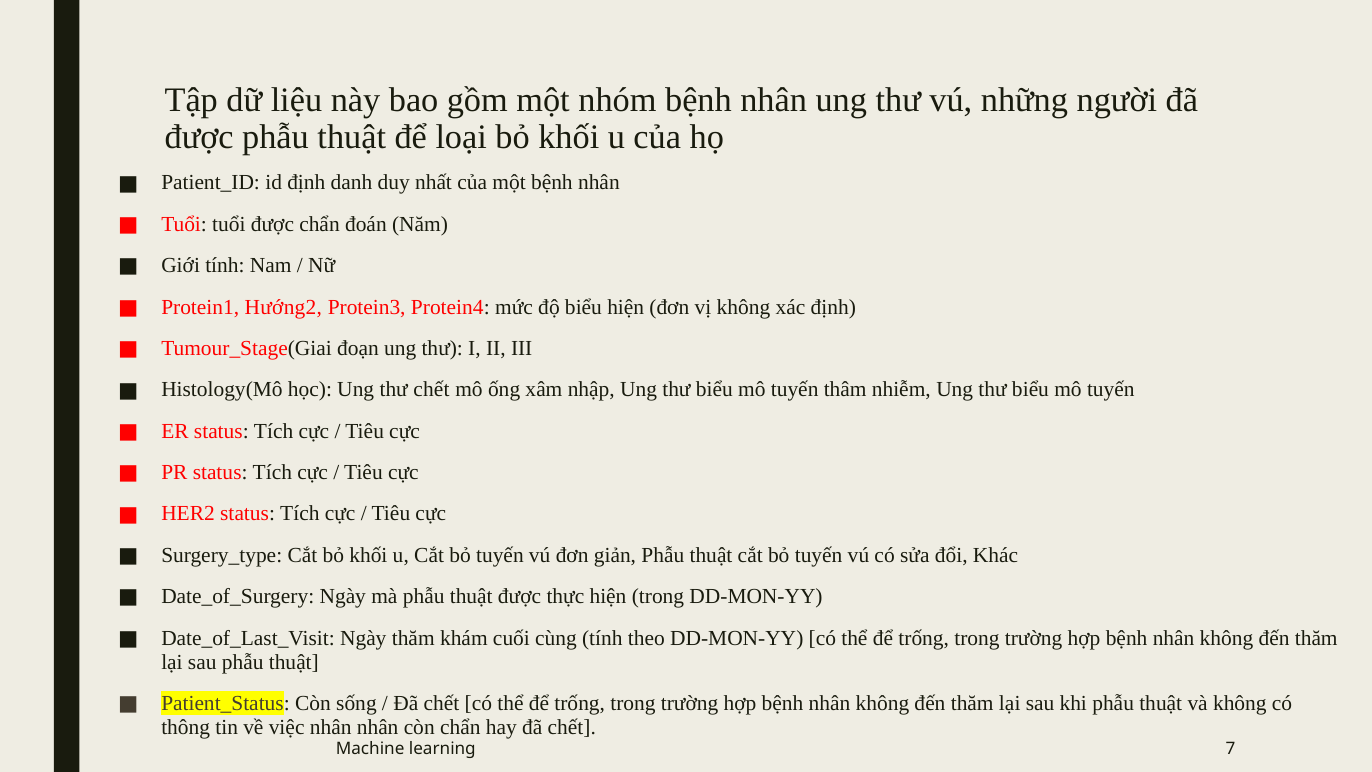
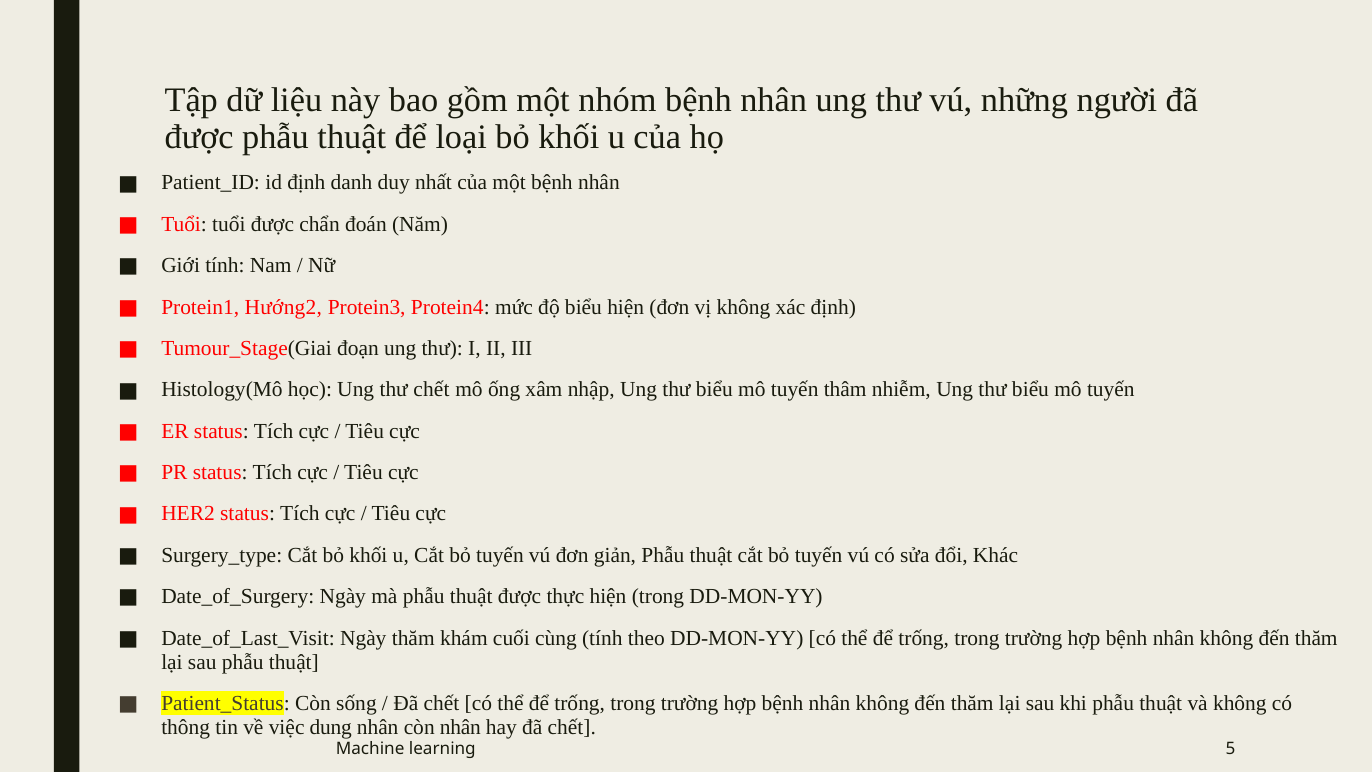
việc nhân: nhân -> dung
còn chẩn: chẩn -> nhân
7: 7 -> 5
